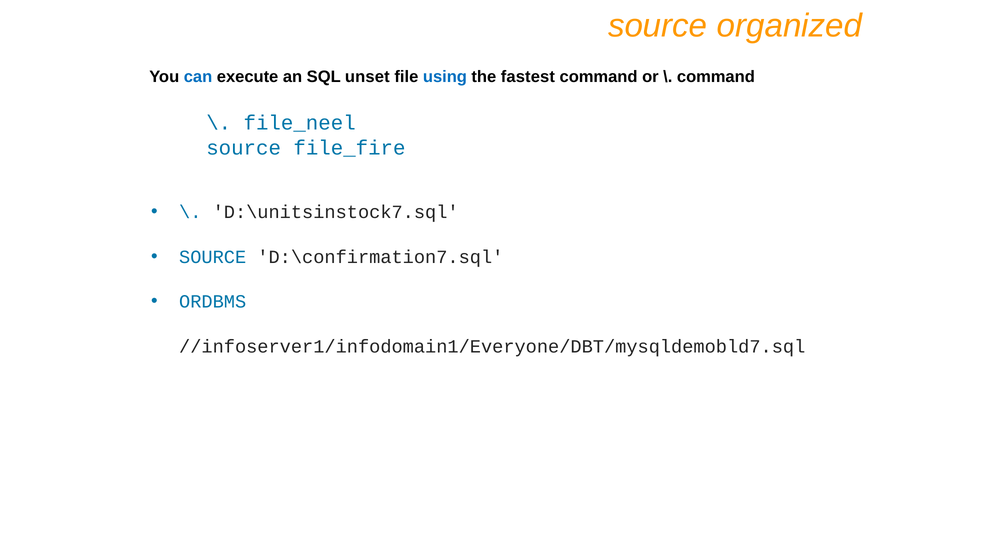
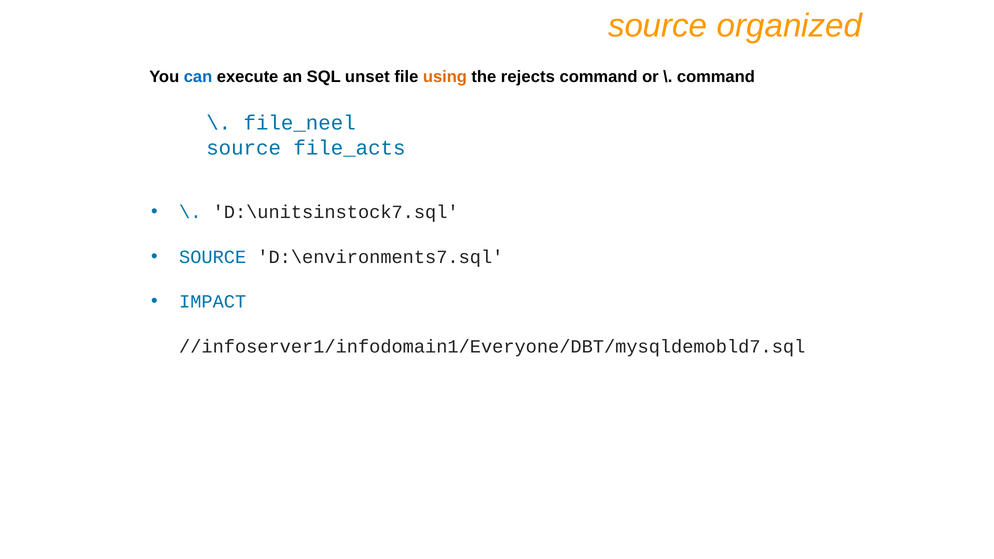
using colour: blue -> orange
fastest: fastest -> rejects
file_fire: file_fire -> file_acts
D:\confirmation7.sql: D:\confirmation7.sql -> D:\environments7.sql
ORDBMS: ORDBMS -> IMPACT
